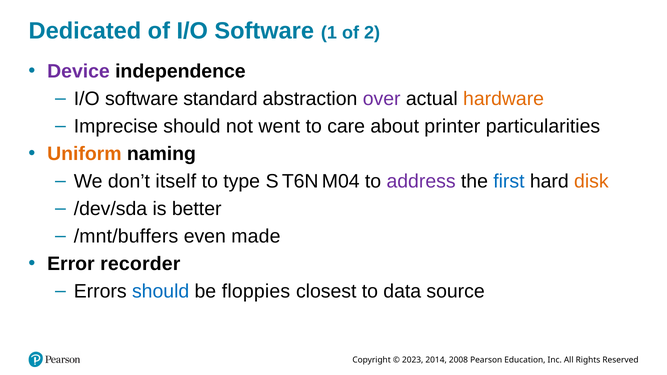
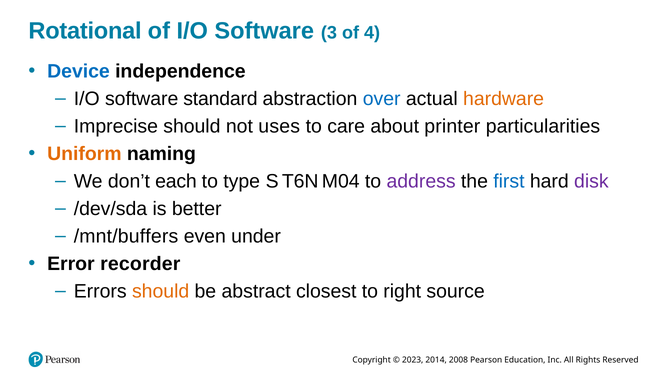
Dedicated: Dedicated -> Rotational
1: 1 -> 3
2: 2 -> 4
Device colour: purple -> blue
over colour: purple -> blue
went: went -> uses
itself: itself -> each
disk colour: orange -> purple
made: made -> under
should at (161, 291) colour: blue -> orange
floppies: floppies -> abstract
data: data -> right
